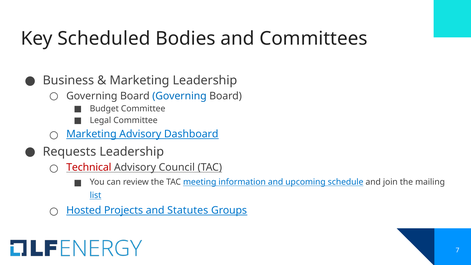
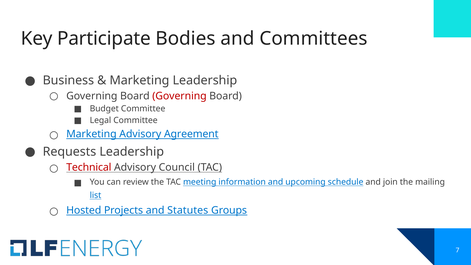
Scheduled: Scheduled -> Participate
Governing at (179, 96) colour: blue -> red
Dashboard: Dashboard -> Agreement
